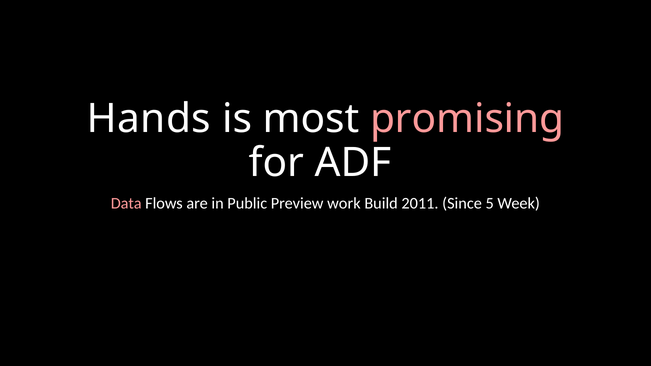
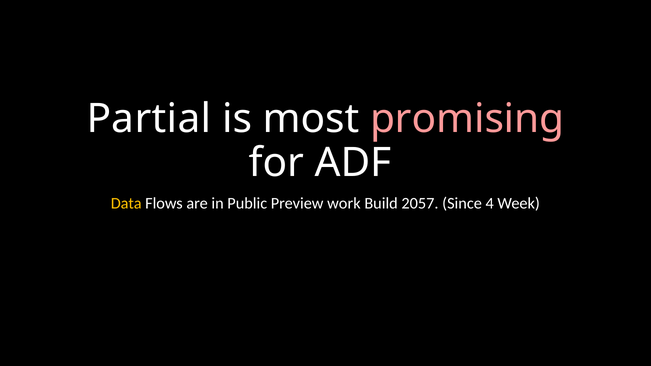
Hands: Hands -> Partial
Data colour: pink -> yellow
2011: 2011 -> 2057
5: 5 -> 4
